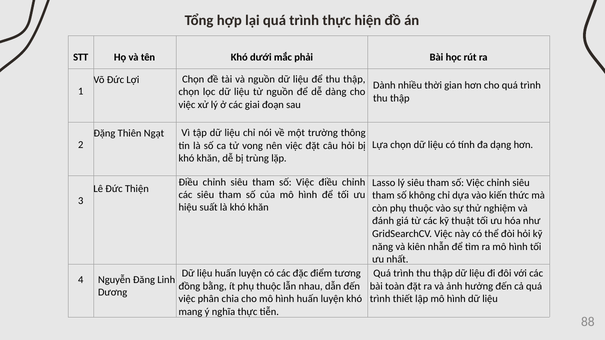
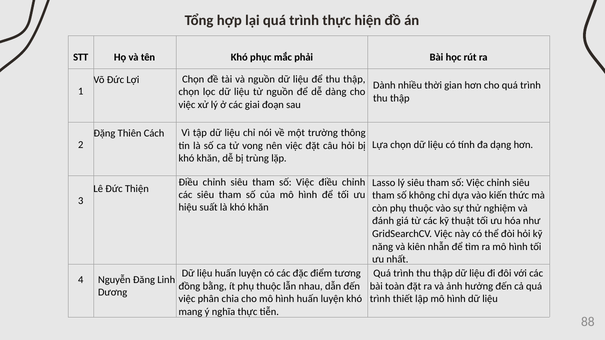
dưới: dưới -> phục
Ngạt: Ngạt -> Cách
